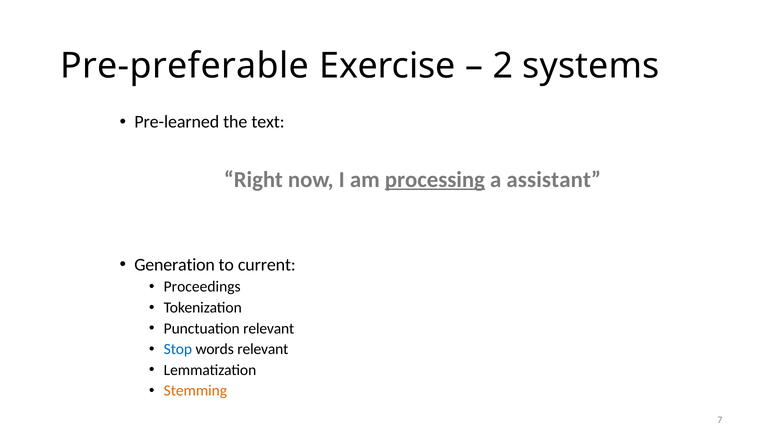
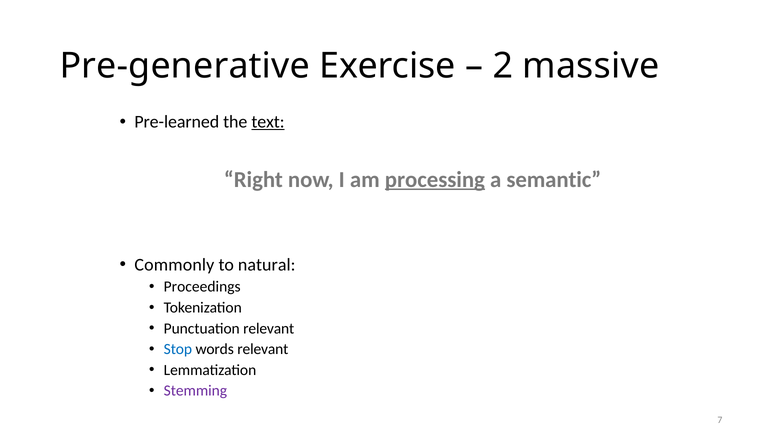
Pre-preferable: Pre-preferable -> Pre-generative
systems: systems -> massive
text underline: none -> present
assistant: assistant -> semantic
Generation: Generation -> Commonly
current: current -> natural
Stemming colour: orange -> purple
